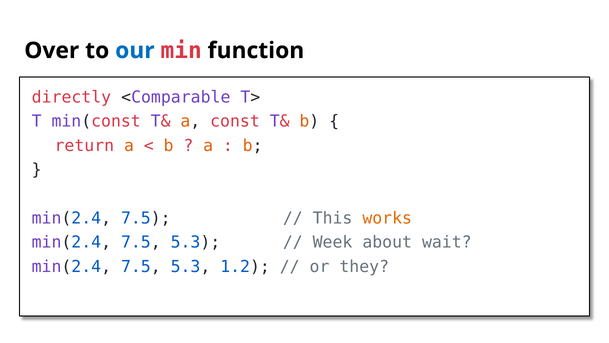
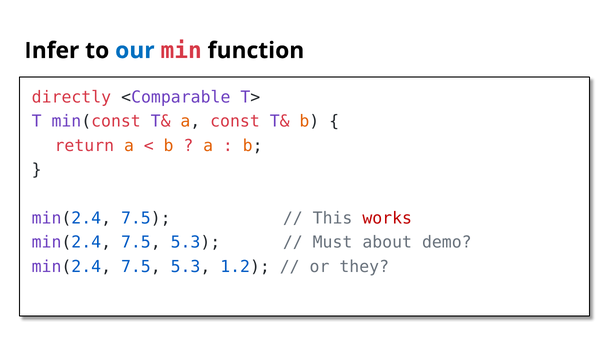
Over: Over -> Infer
works colour: orange -> red
Week: Week -> Must
wait: wait -> demo
